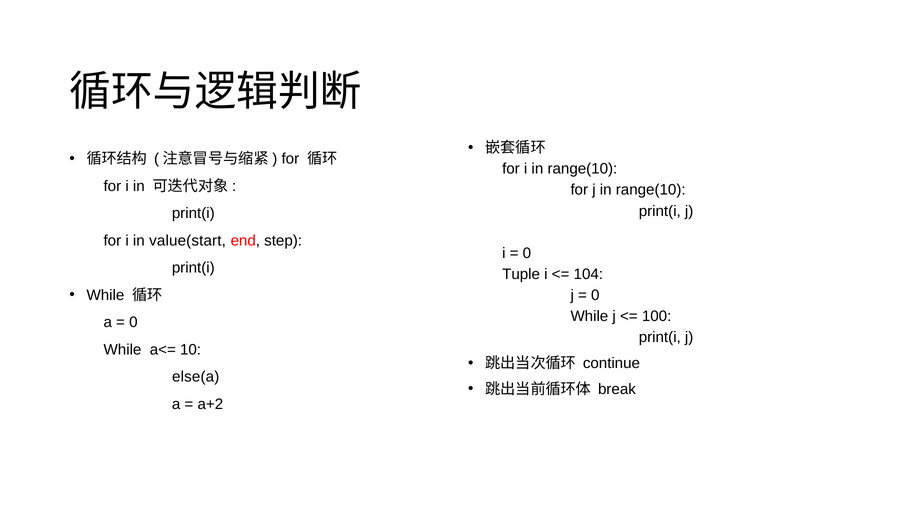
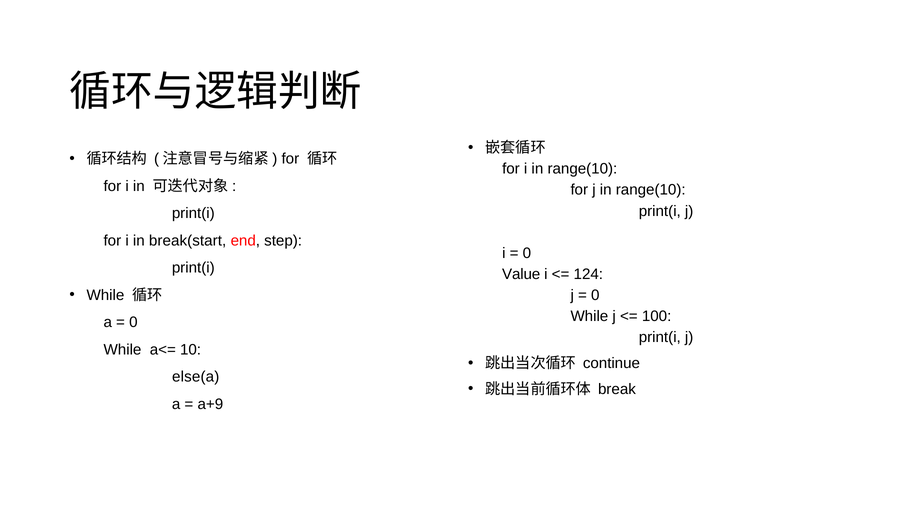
value(start: value(start -> break(start
Tuple: Tuple -> Value
104: 104 -> 124
a+2: a+2 -> a+9
